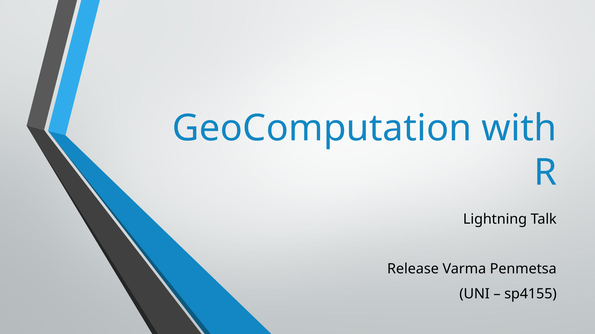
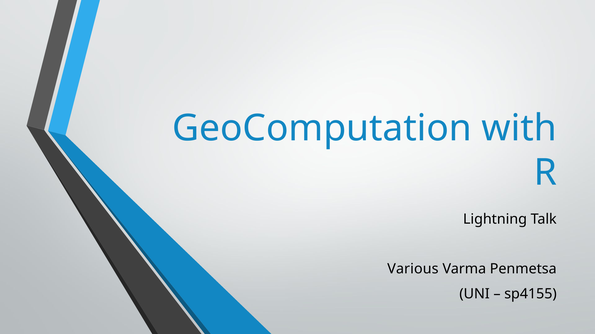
Release: Release -> Various
